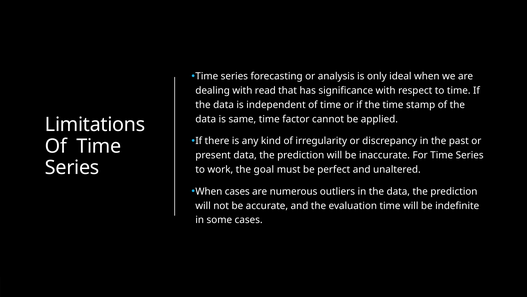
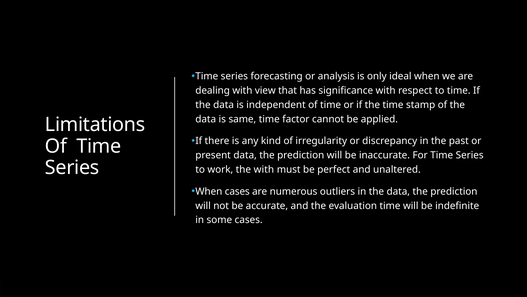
read: read -> view
the goal: goal -> with
